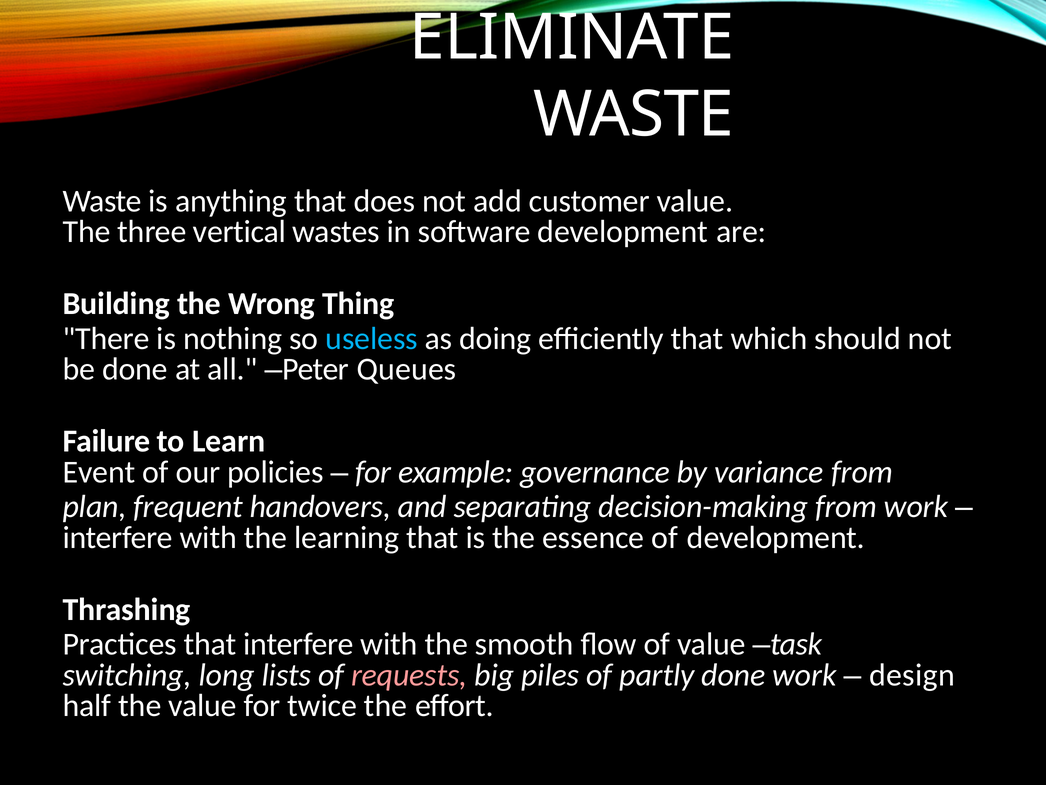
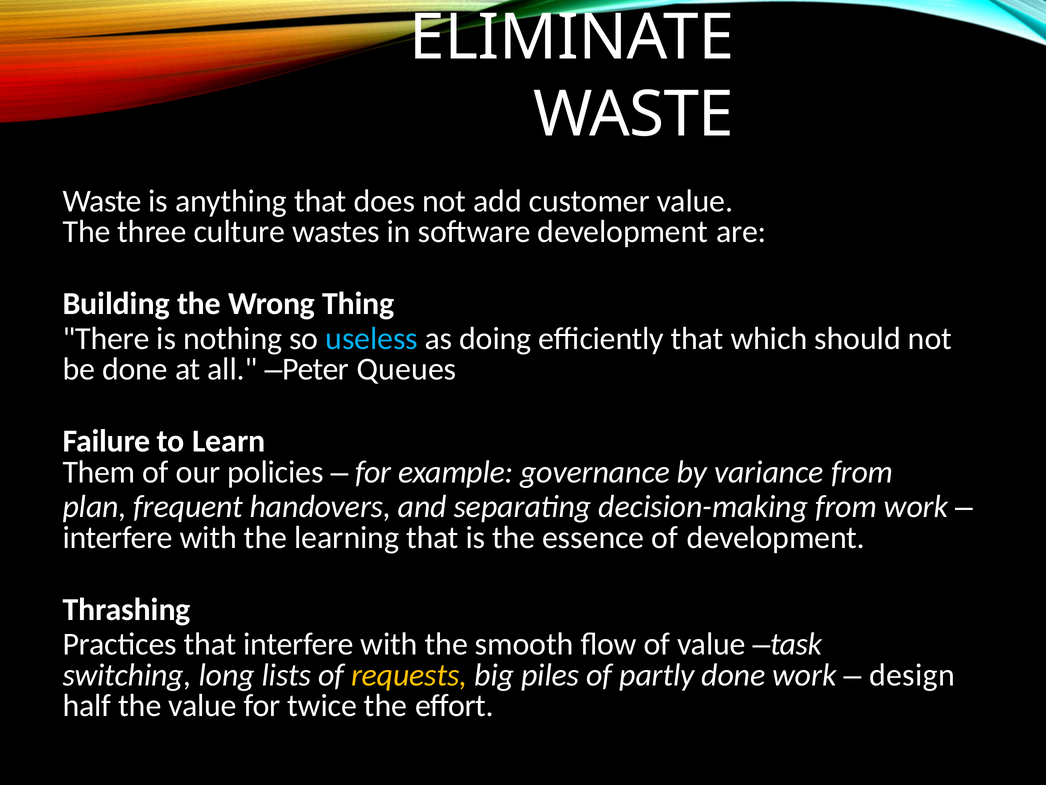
vertical: vertical -> culture
Event: Event -> Them
requests colour: pink -> yellow
